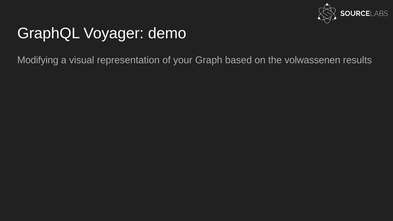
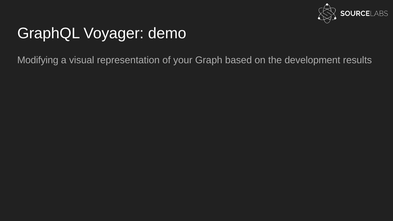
volwassenen: volwassenen -> development
